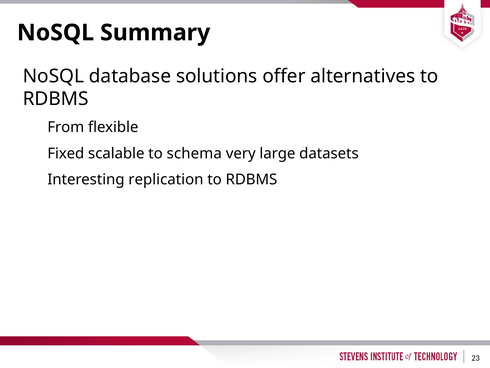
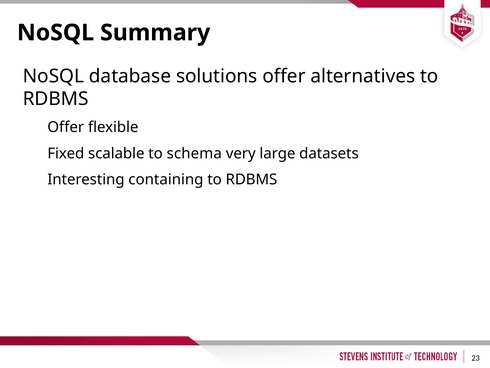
From at (66, 127): From -> Offer
replication: replication -> containing
